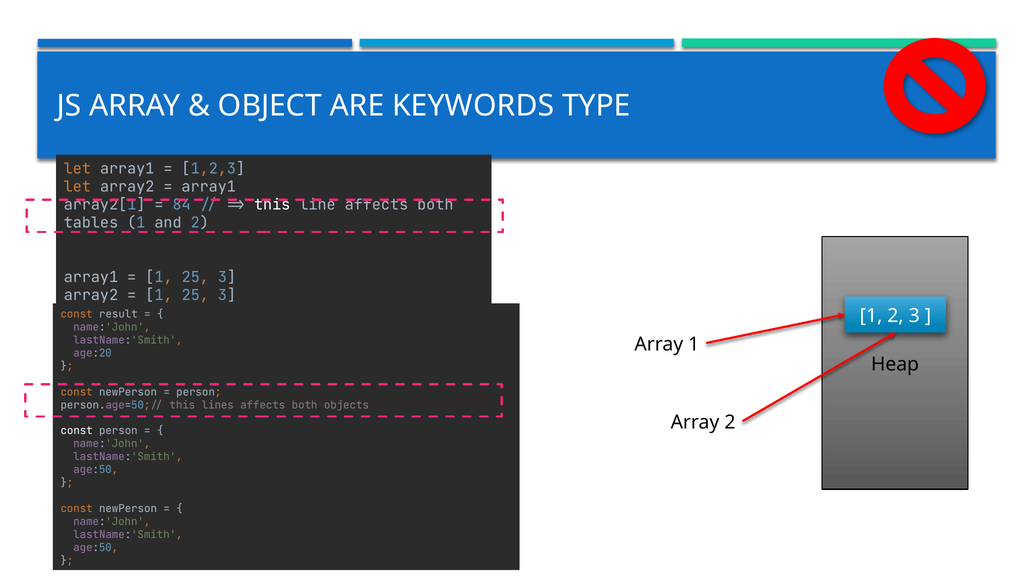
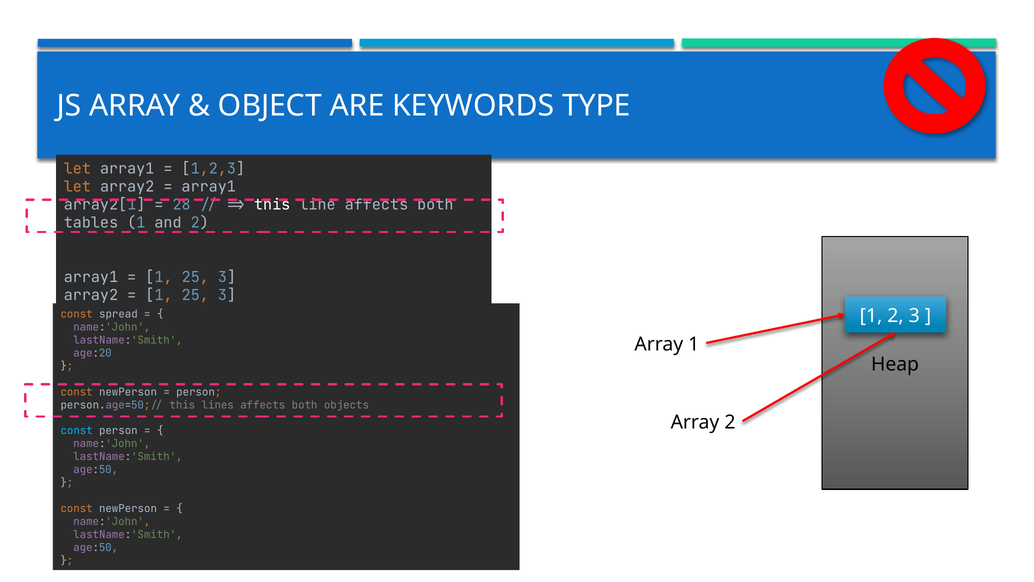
84: 84 -> 28
result: result -> spread
const at (77, 431) colour: white -> light blue
